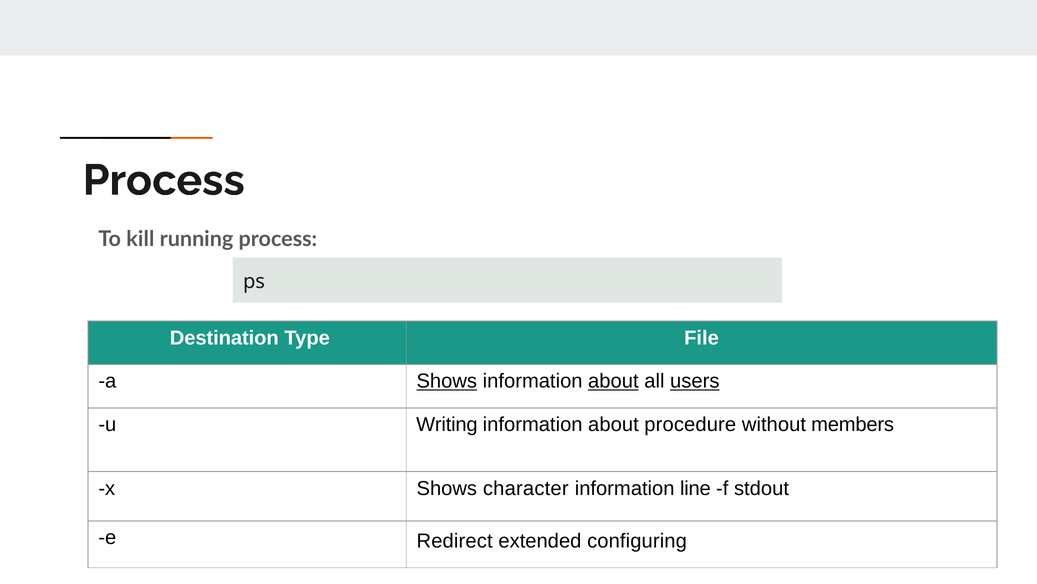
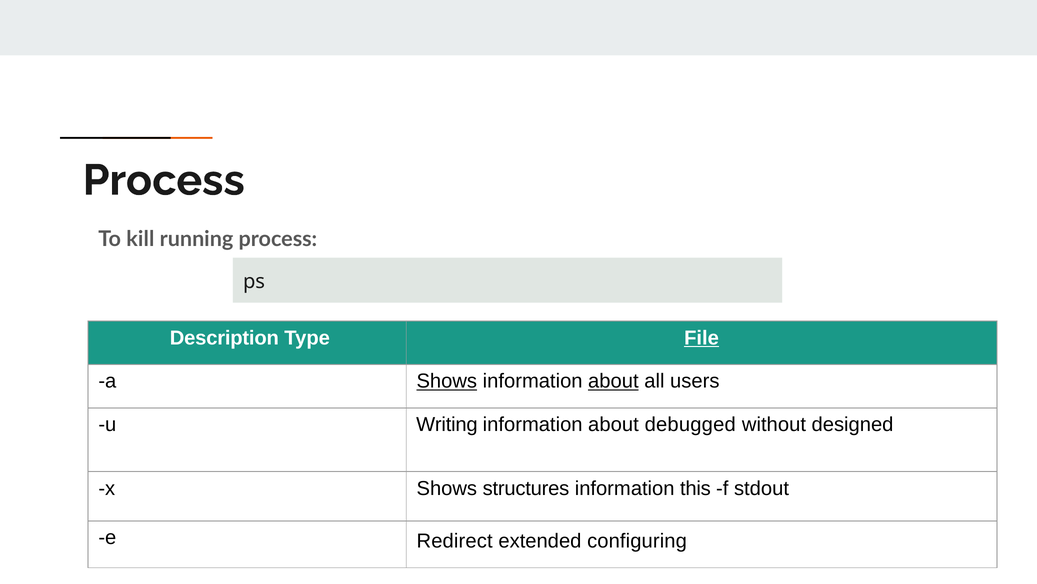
Destination: Destination -> Description
File underline: none -> present
users underline: present -> none
procedure: procedure -> debugged
members: members -> designed
character: character -> structures
line: line -> this
